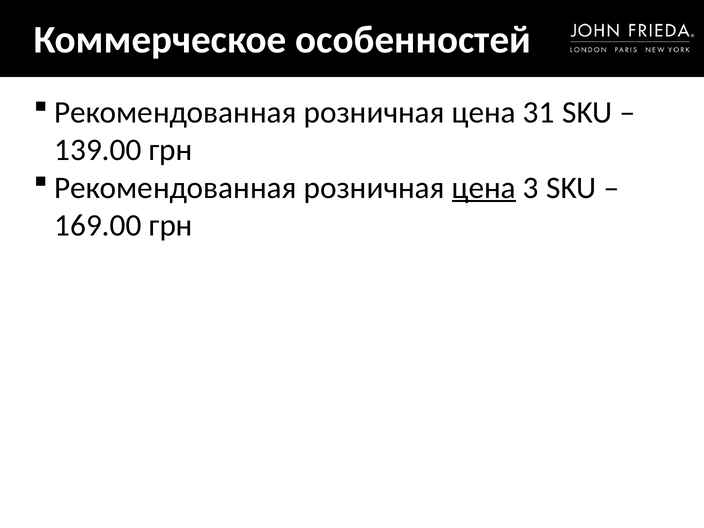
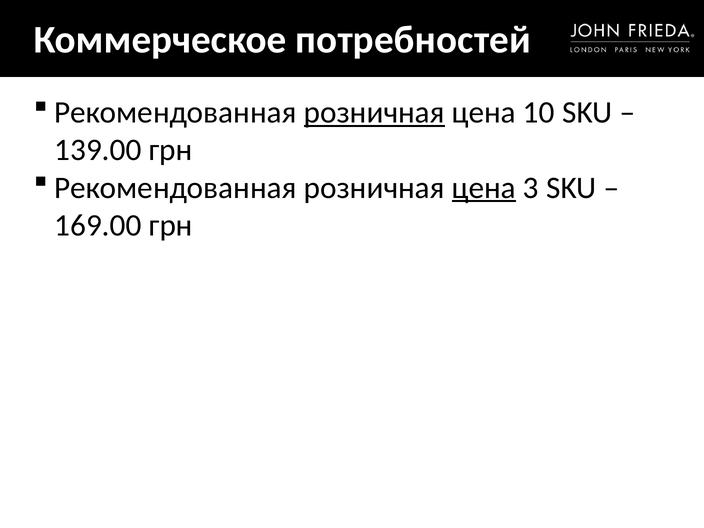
особенностей: особенностей -> потребностей
розничная at (374, 113) underline: none -> present
31: 31 -> 10
